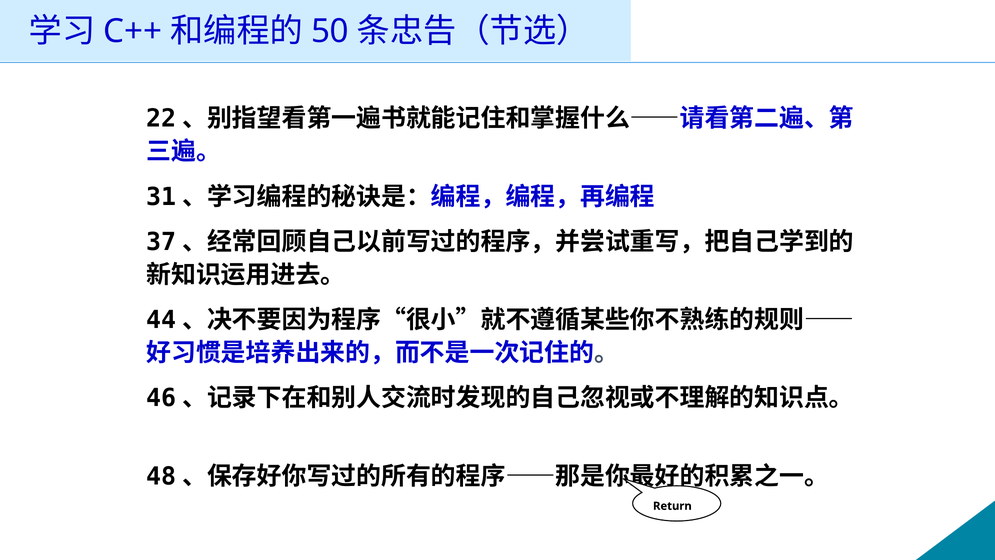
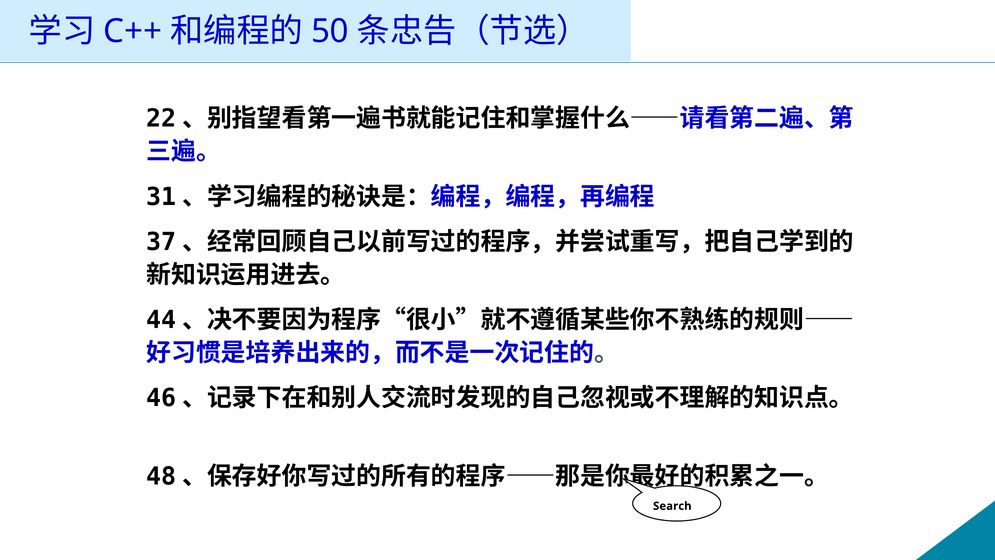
Return: Return -> Search
